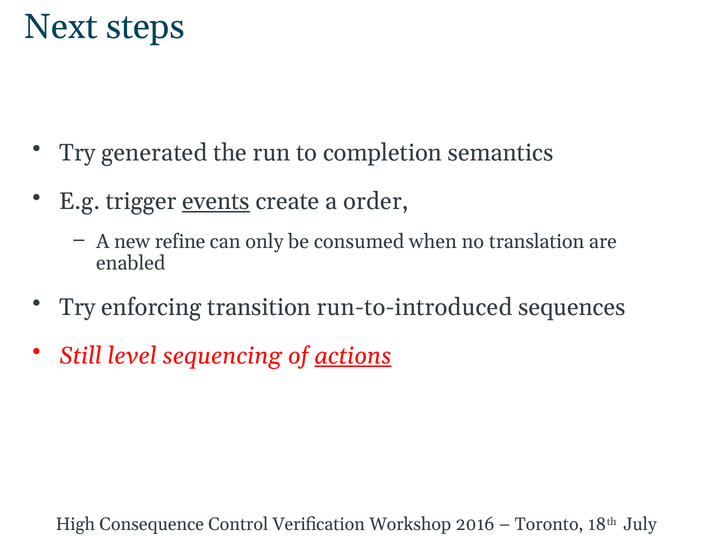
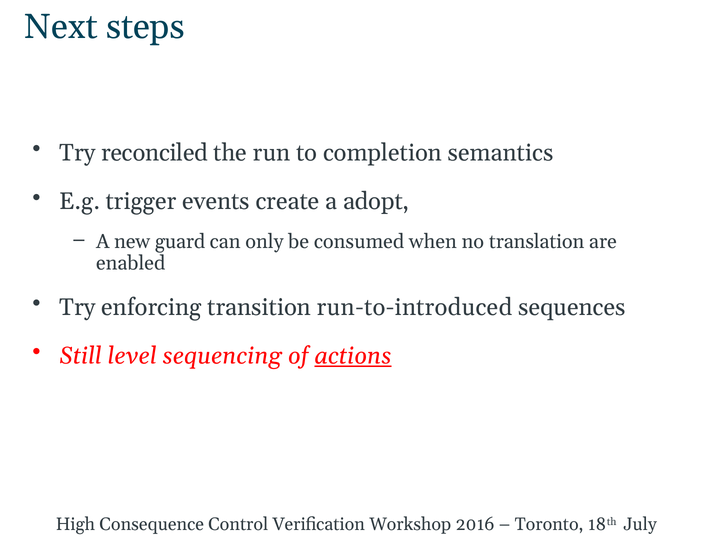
generated: generated -> reconciled
events underline: present -> none
order: order -> adopt
refine: refine -> guard
